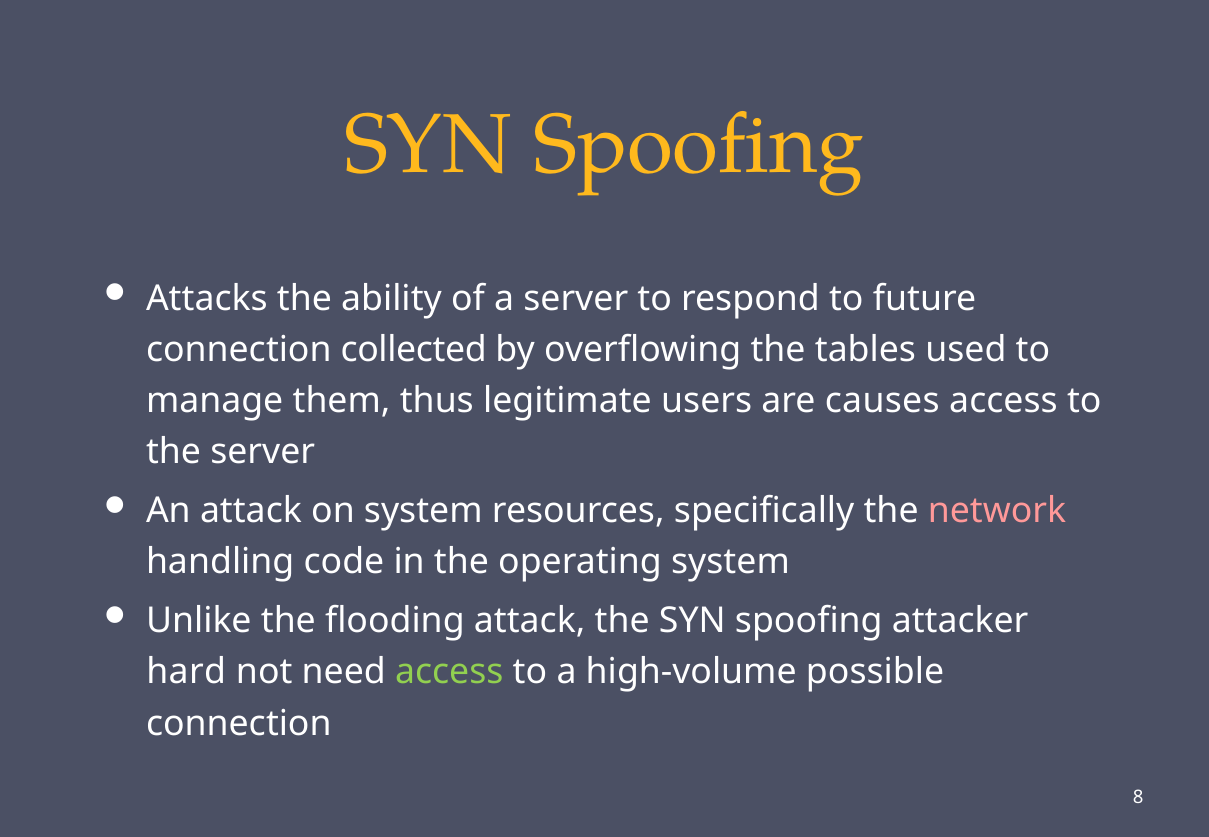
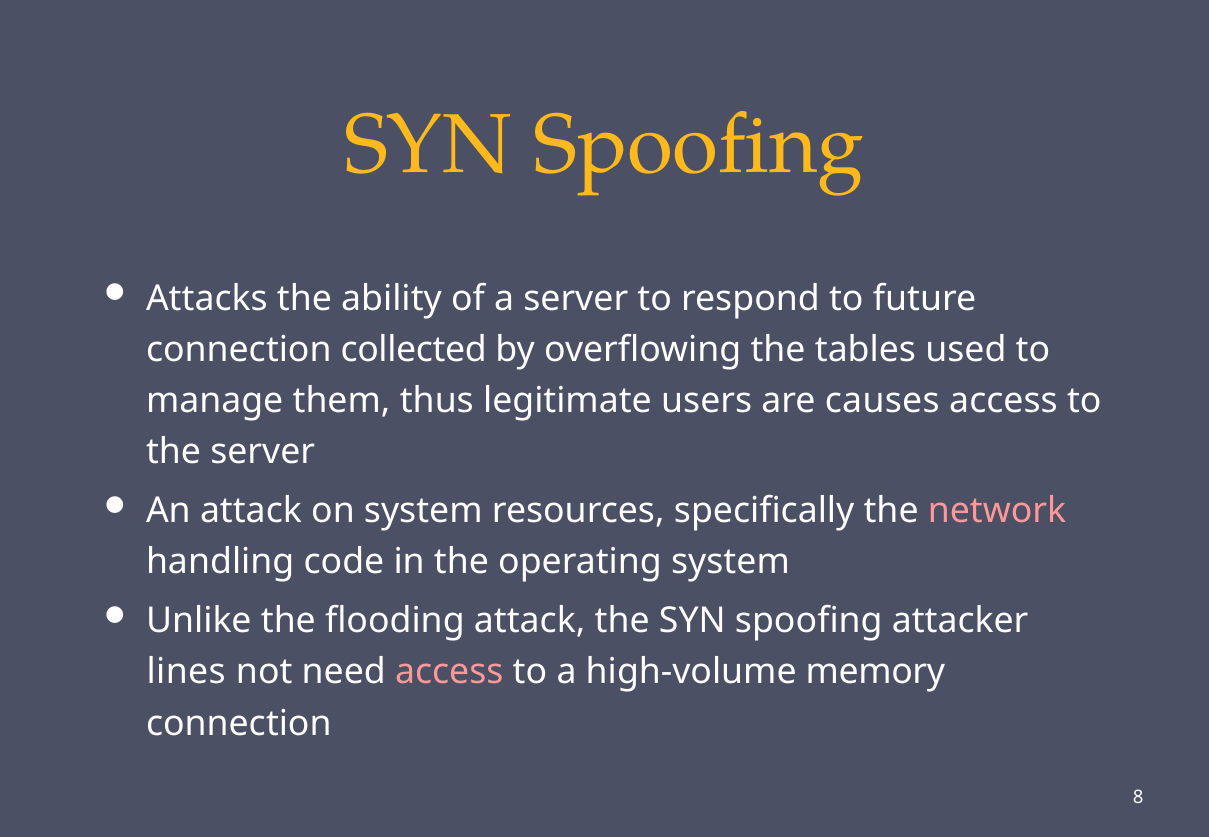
hard: hard -> lines
access at (449, 672) colour: light green -> pink
possible: possible -> memory
